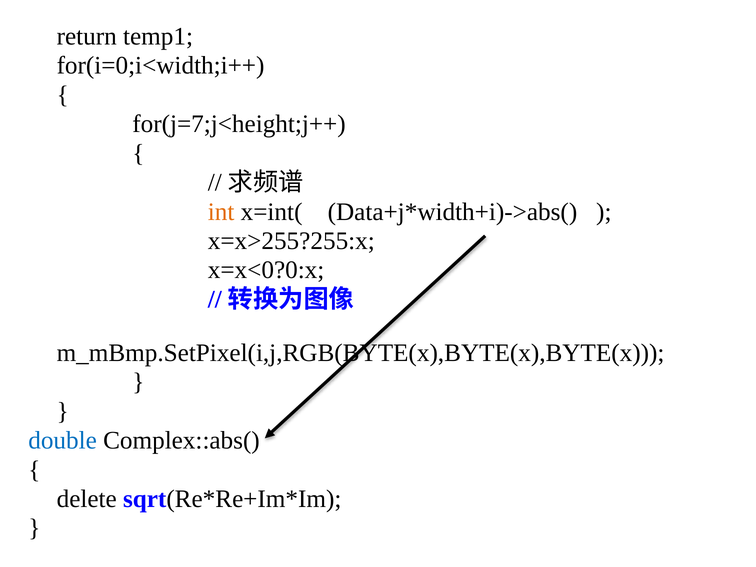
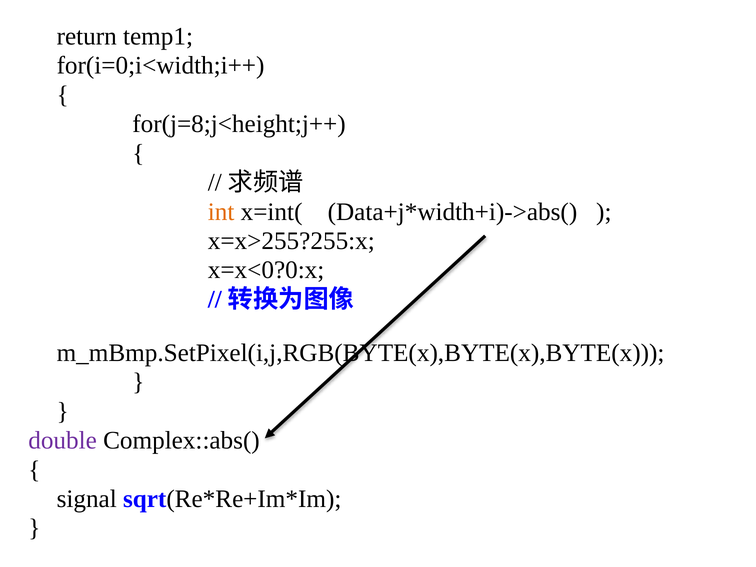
for(j=7;j<height;j++: for(j=7;j<height;j++ -> for(j=8;j<height;j++
double colour: blue -> purple
delete: delete -> signal
